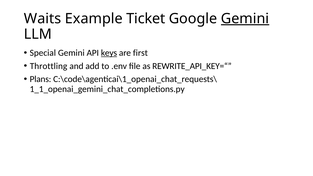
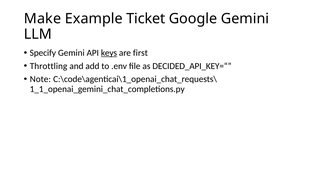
Waits: Waits -> Make
Gemini at (245, 19) underline: present -> none
Special: Special -> Specify
REWRITE_API_KEY=“: REWRITE_API_KEY=“ -> DECIDED_API_KEY=“
Plans: Plans -> Note
